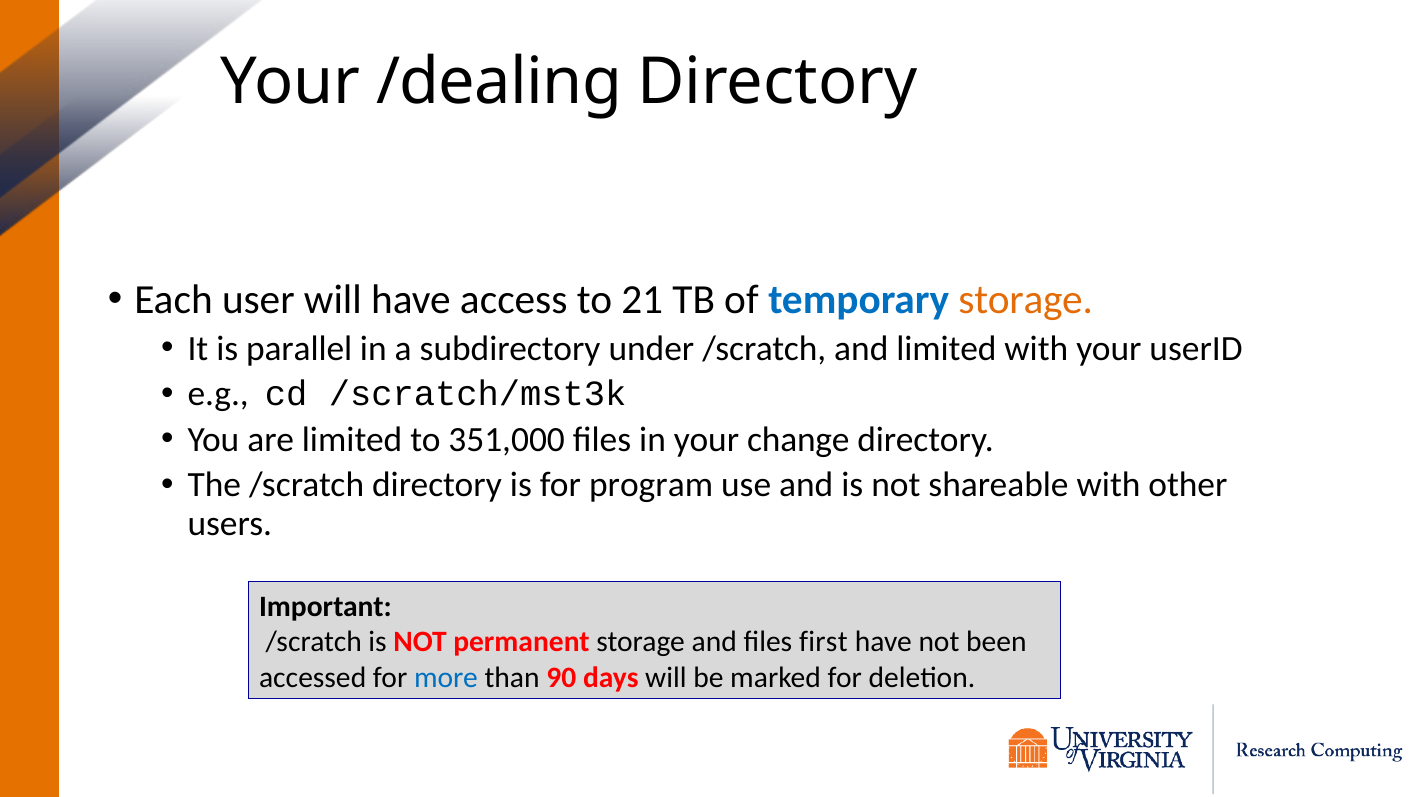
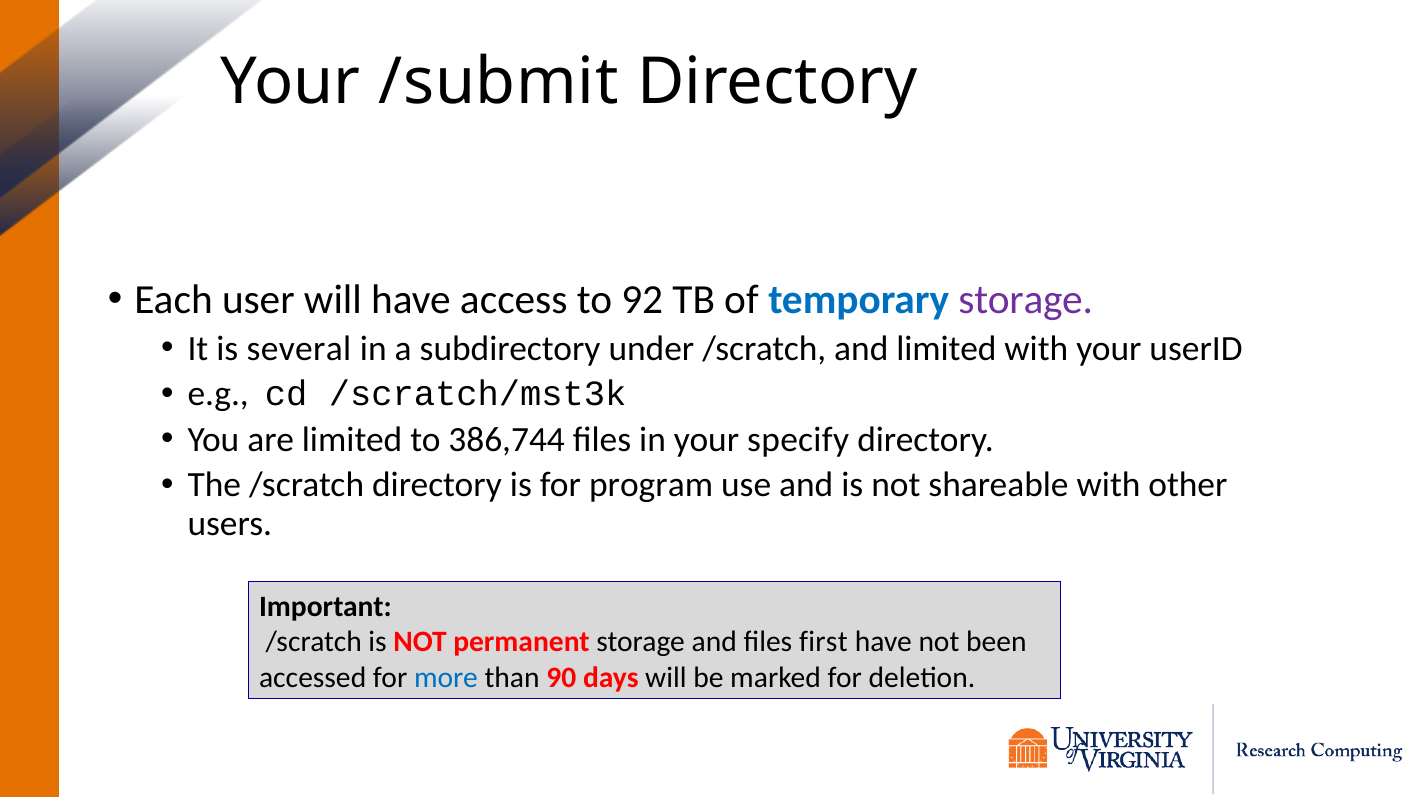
/dealing: /dealing -> /submit
21: 21 -> 92
storage at (1026, 300) colour: orange -> purple
parallel: parallel -> several
351,000: 351,000 -> 386,744
change: change -> specify
